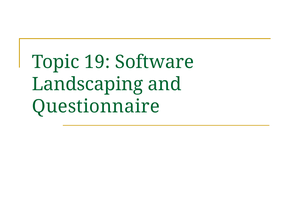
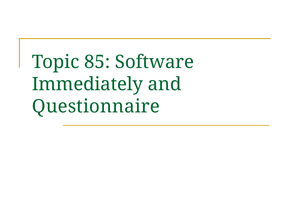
19: 19 -> 85
Landscaping: Landscaping -> Immediately
